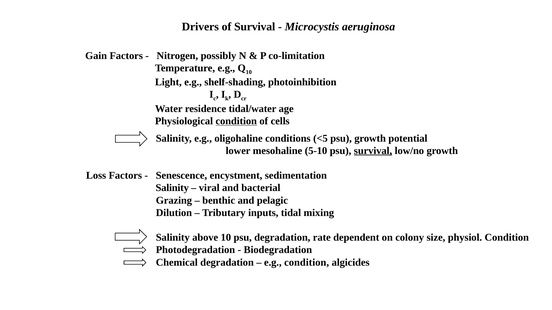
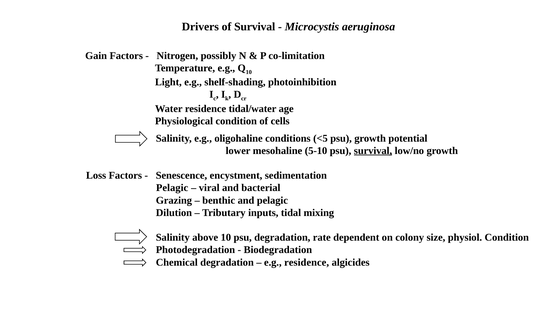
condition at (236, 121) underline: present -> none
Salinity at (172, 188): Salinity -> Pelagic
e.g condition: condition -> residence
